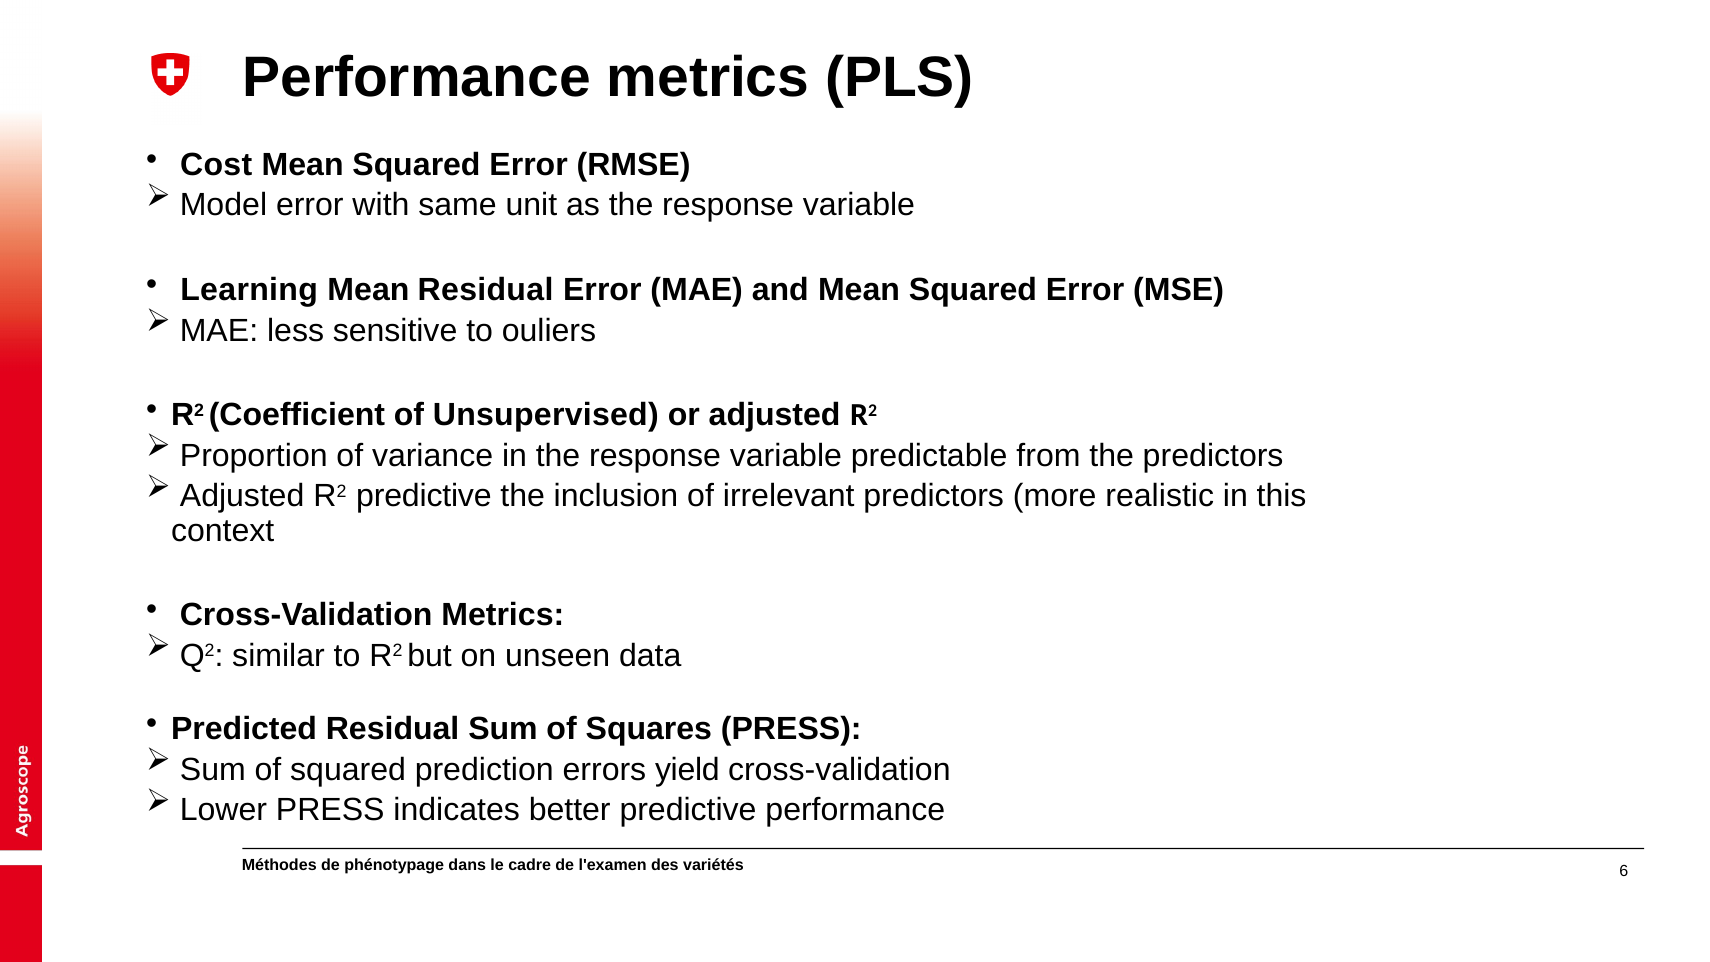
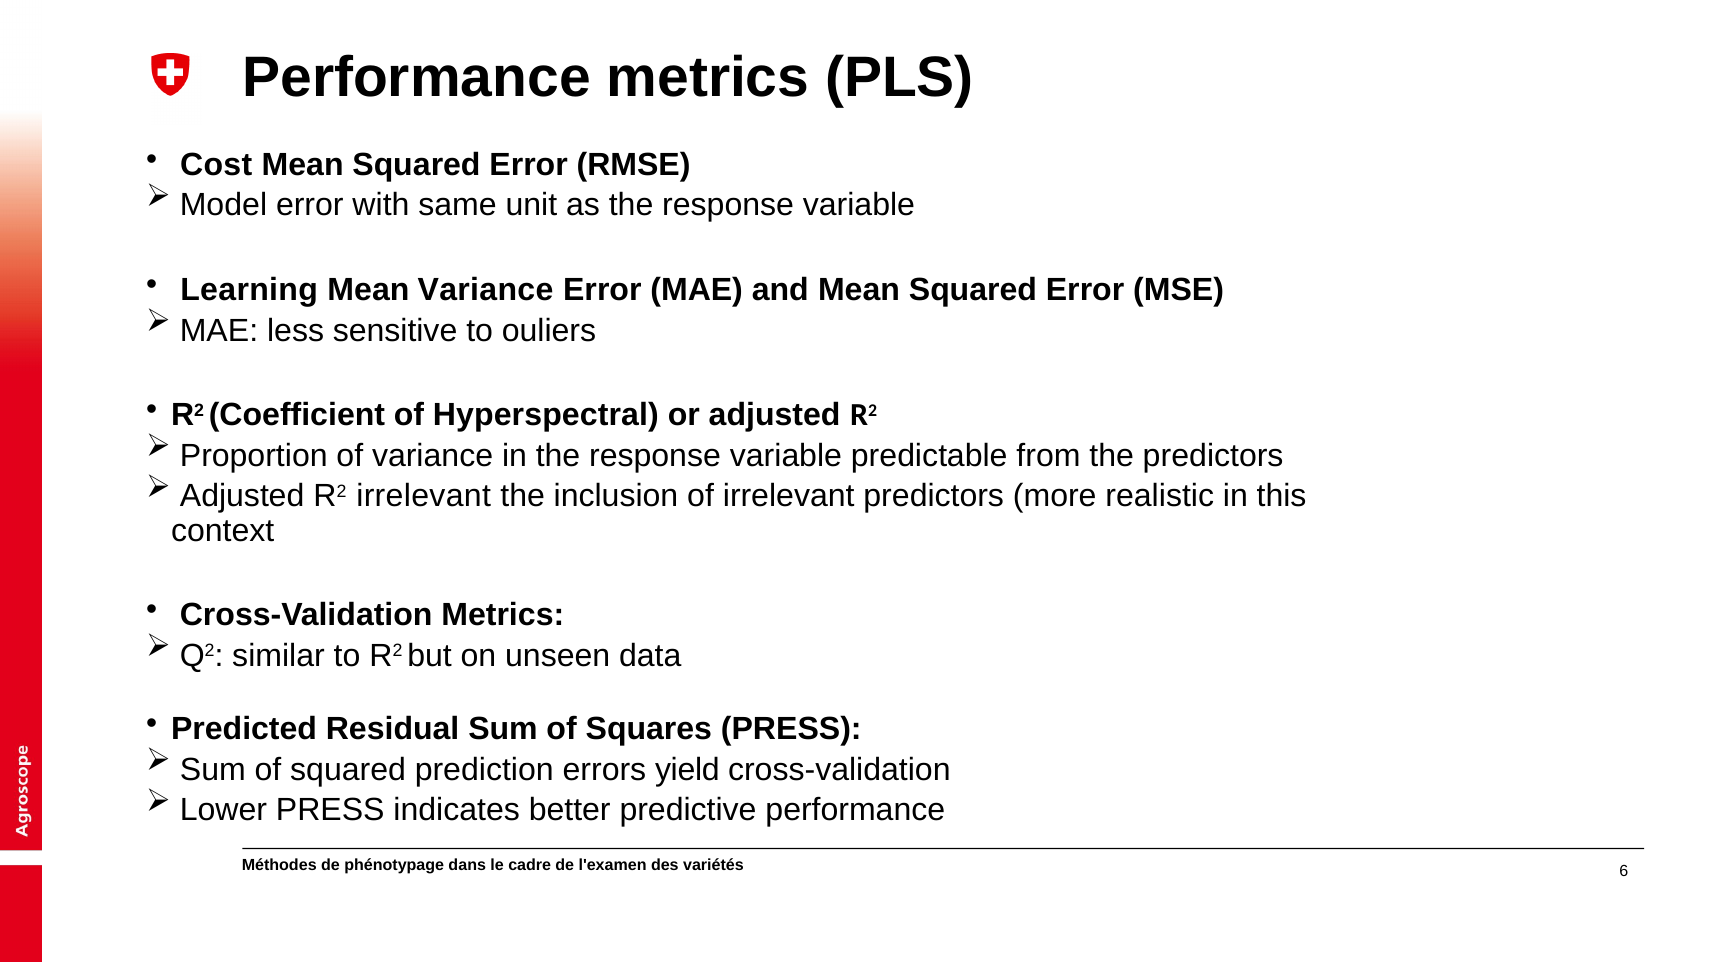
Mean Residual: Residual -> Variance
Unsupervised: Unsupervised -> Hyperspectral
R2 predictive: predictive -> irrelevant
